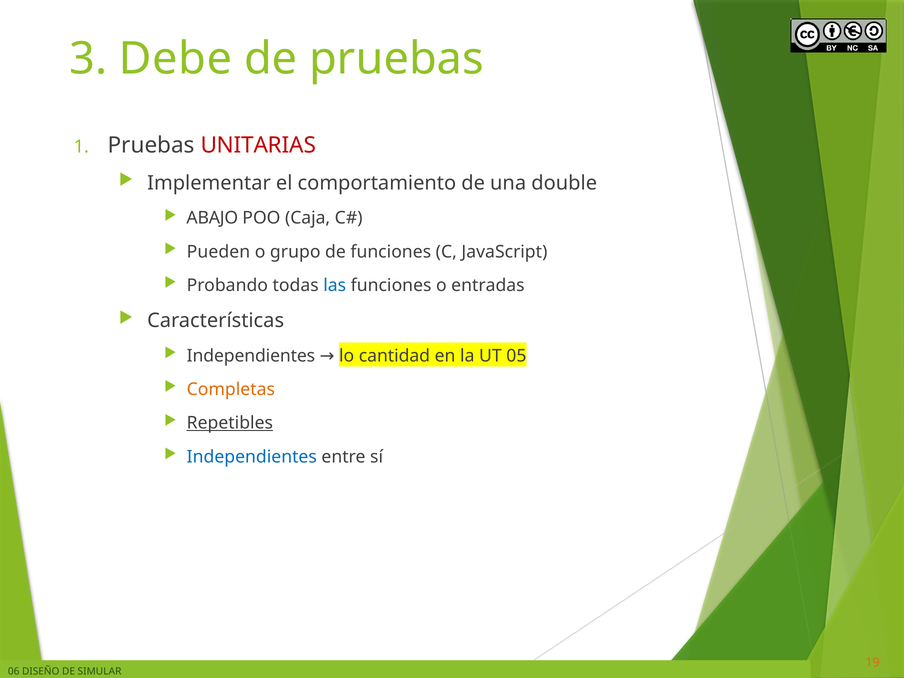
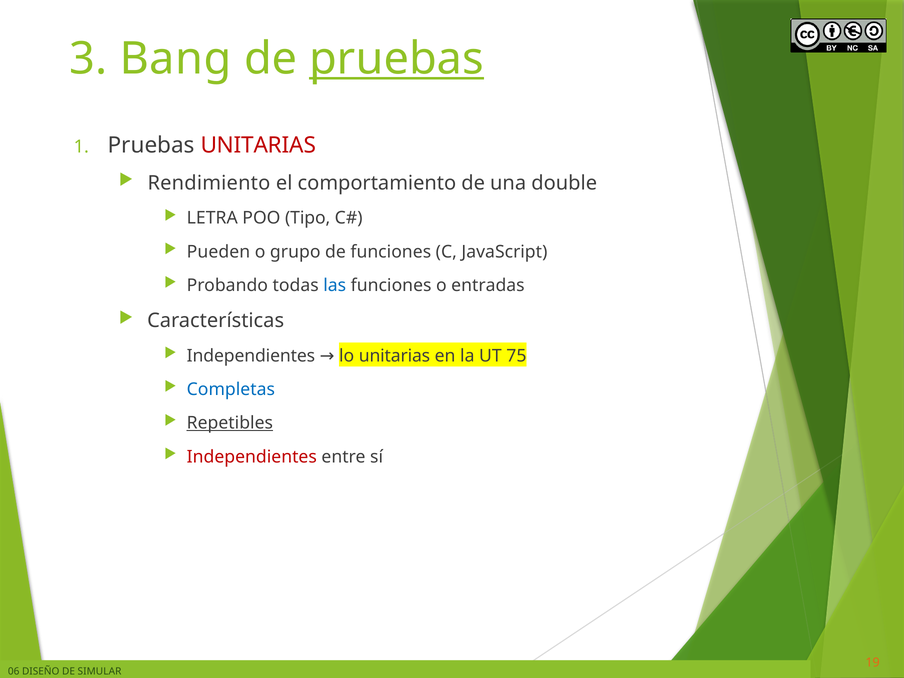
Debe: Debe -> Bang
pruebas at (397, 59) underline: none -> present
Implementar: Implementar -> Rendimiento
ABAJO: ABAJO -> LETRA
Caja: Caja -> Tipo
lo cantidad: cantidad -> unitarias
05: 05 -> 75
Completas colour: orange -> blue
Independientes at (252, 457) colour: blue -> red
